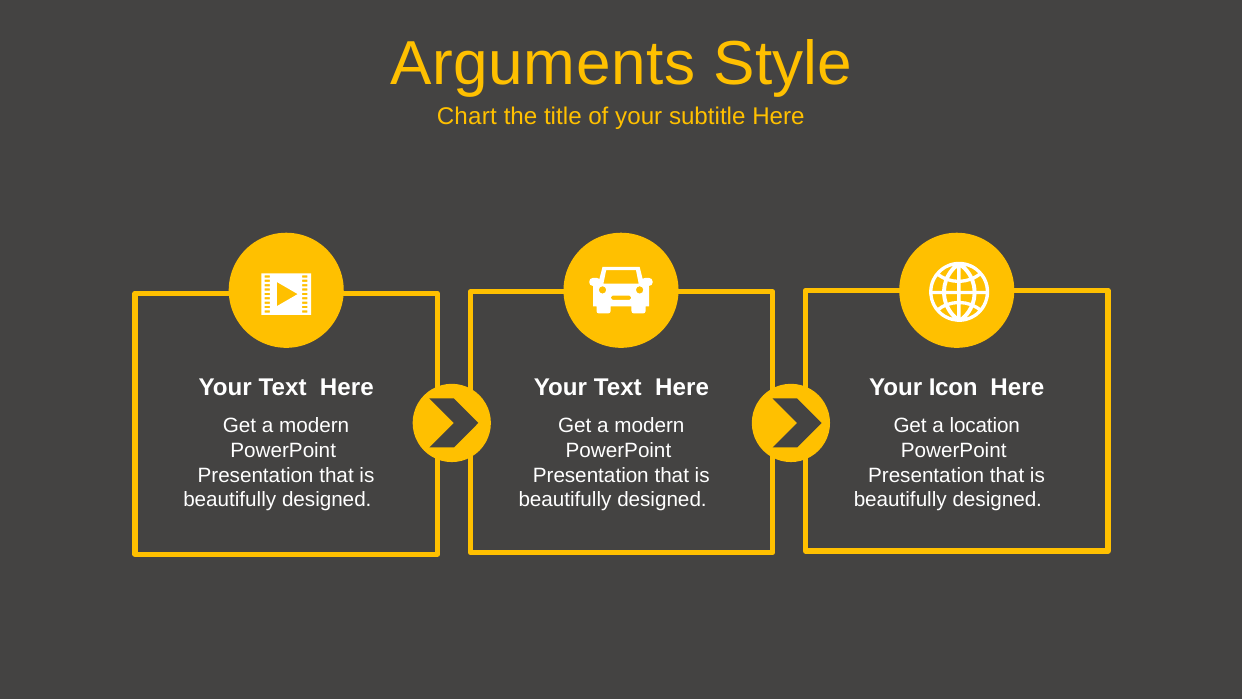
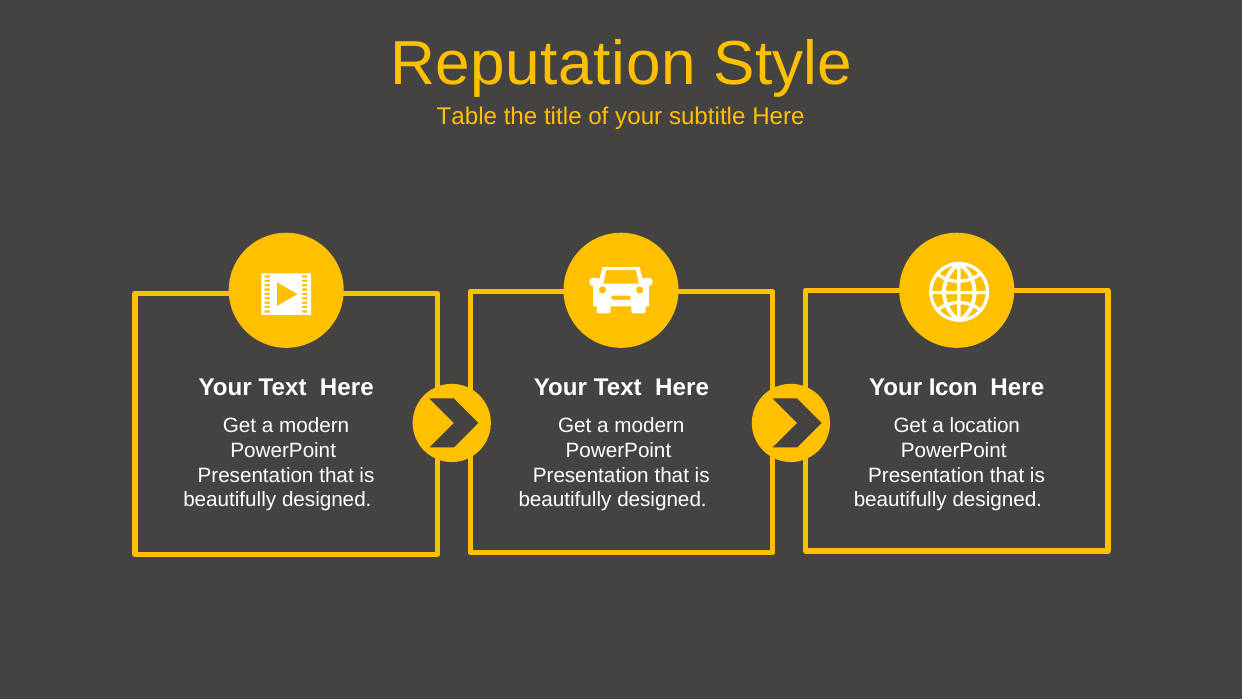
Arguments: Arguments -> Reputation
Chart: Chart -> Table
